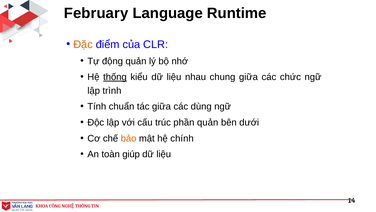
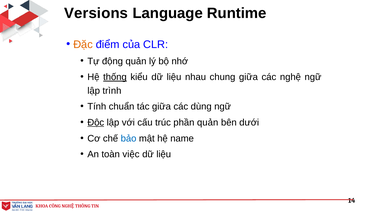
February: February -> Versions
chức: chức -> nghệ
Độc underline: none -> present
bảo colour: orange -> blue
chính: chính -> name
giúp: giúp -> việc
